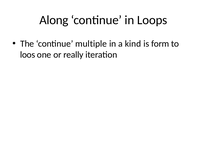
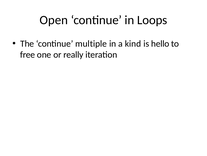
Along: Along -> Open
form: form -> hello
loos: loos -> free
